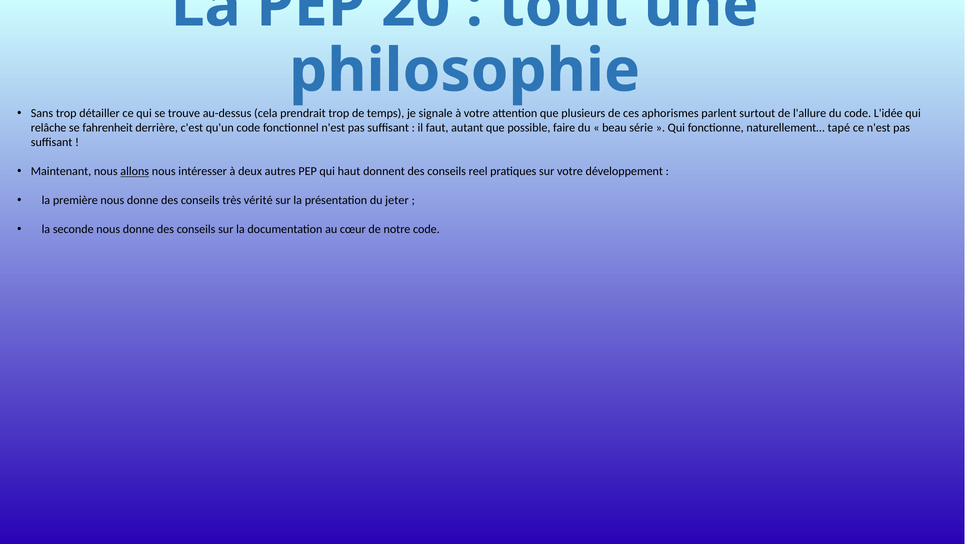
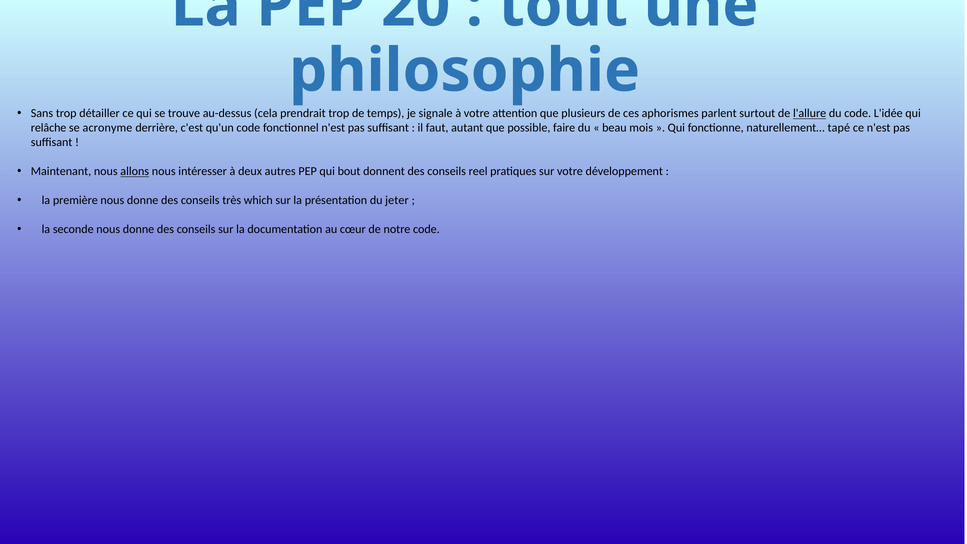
l'allure underline: none -> present
fahrenheit: fahrenheit -> acronyme
série: série -> mois
haut: haut -> bout
vérité: vérité -> which
